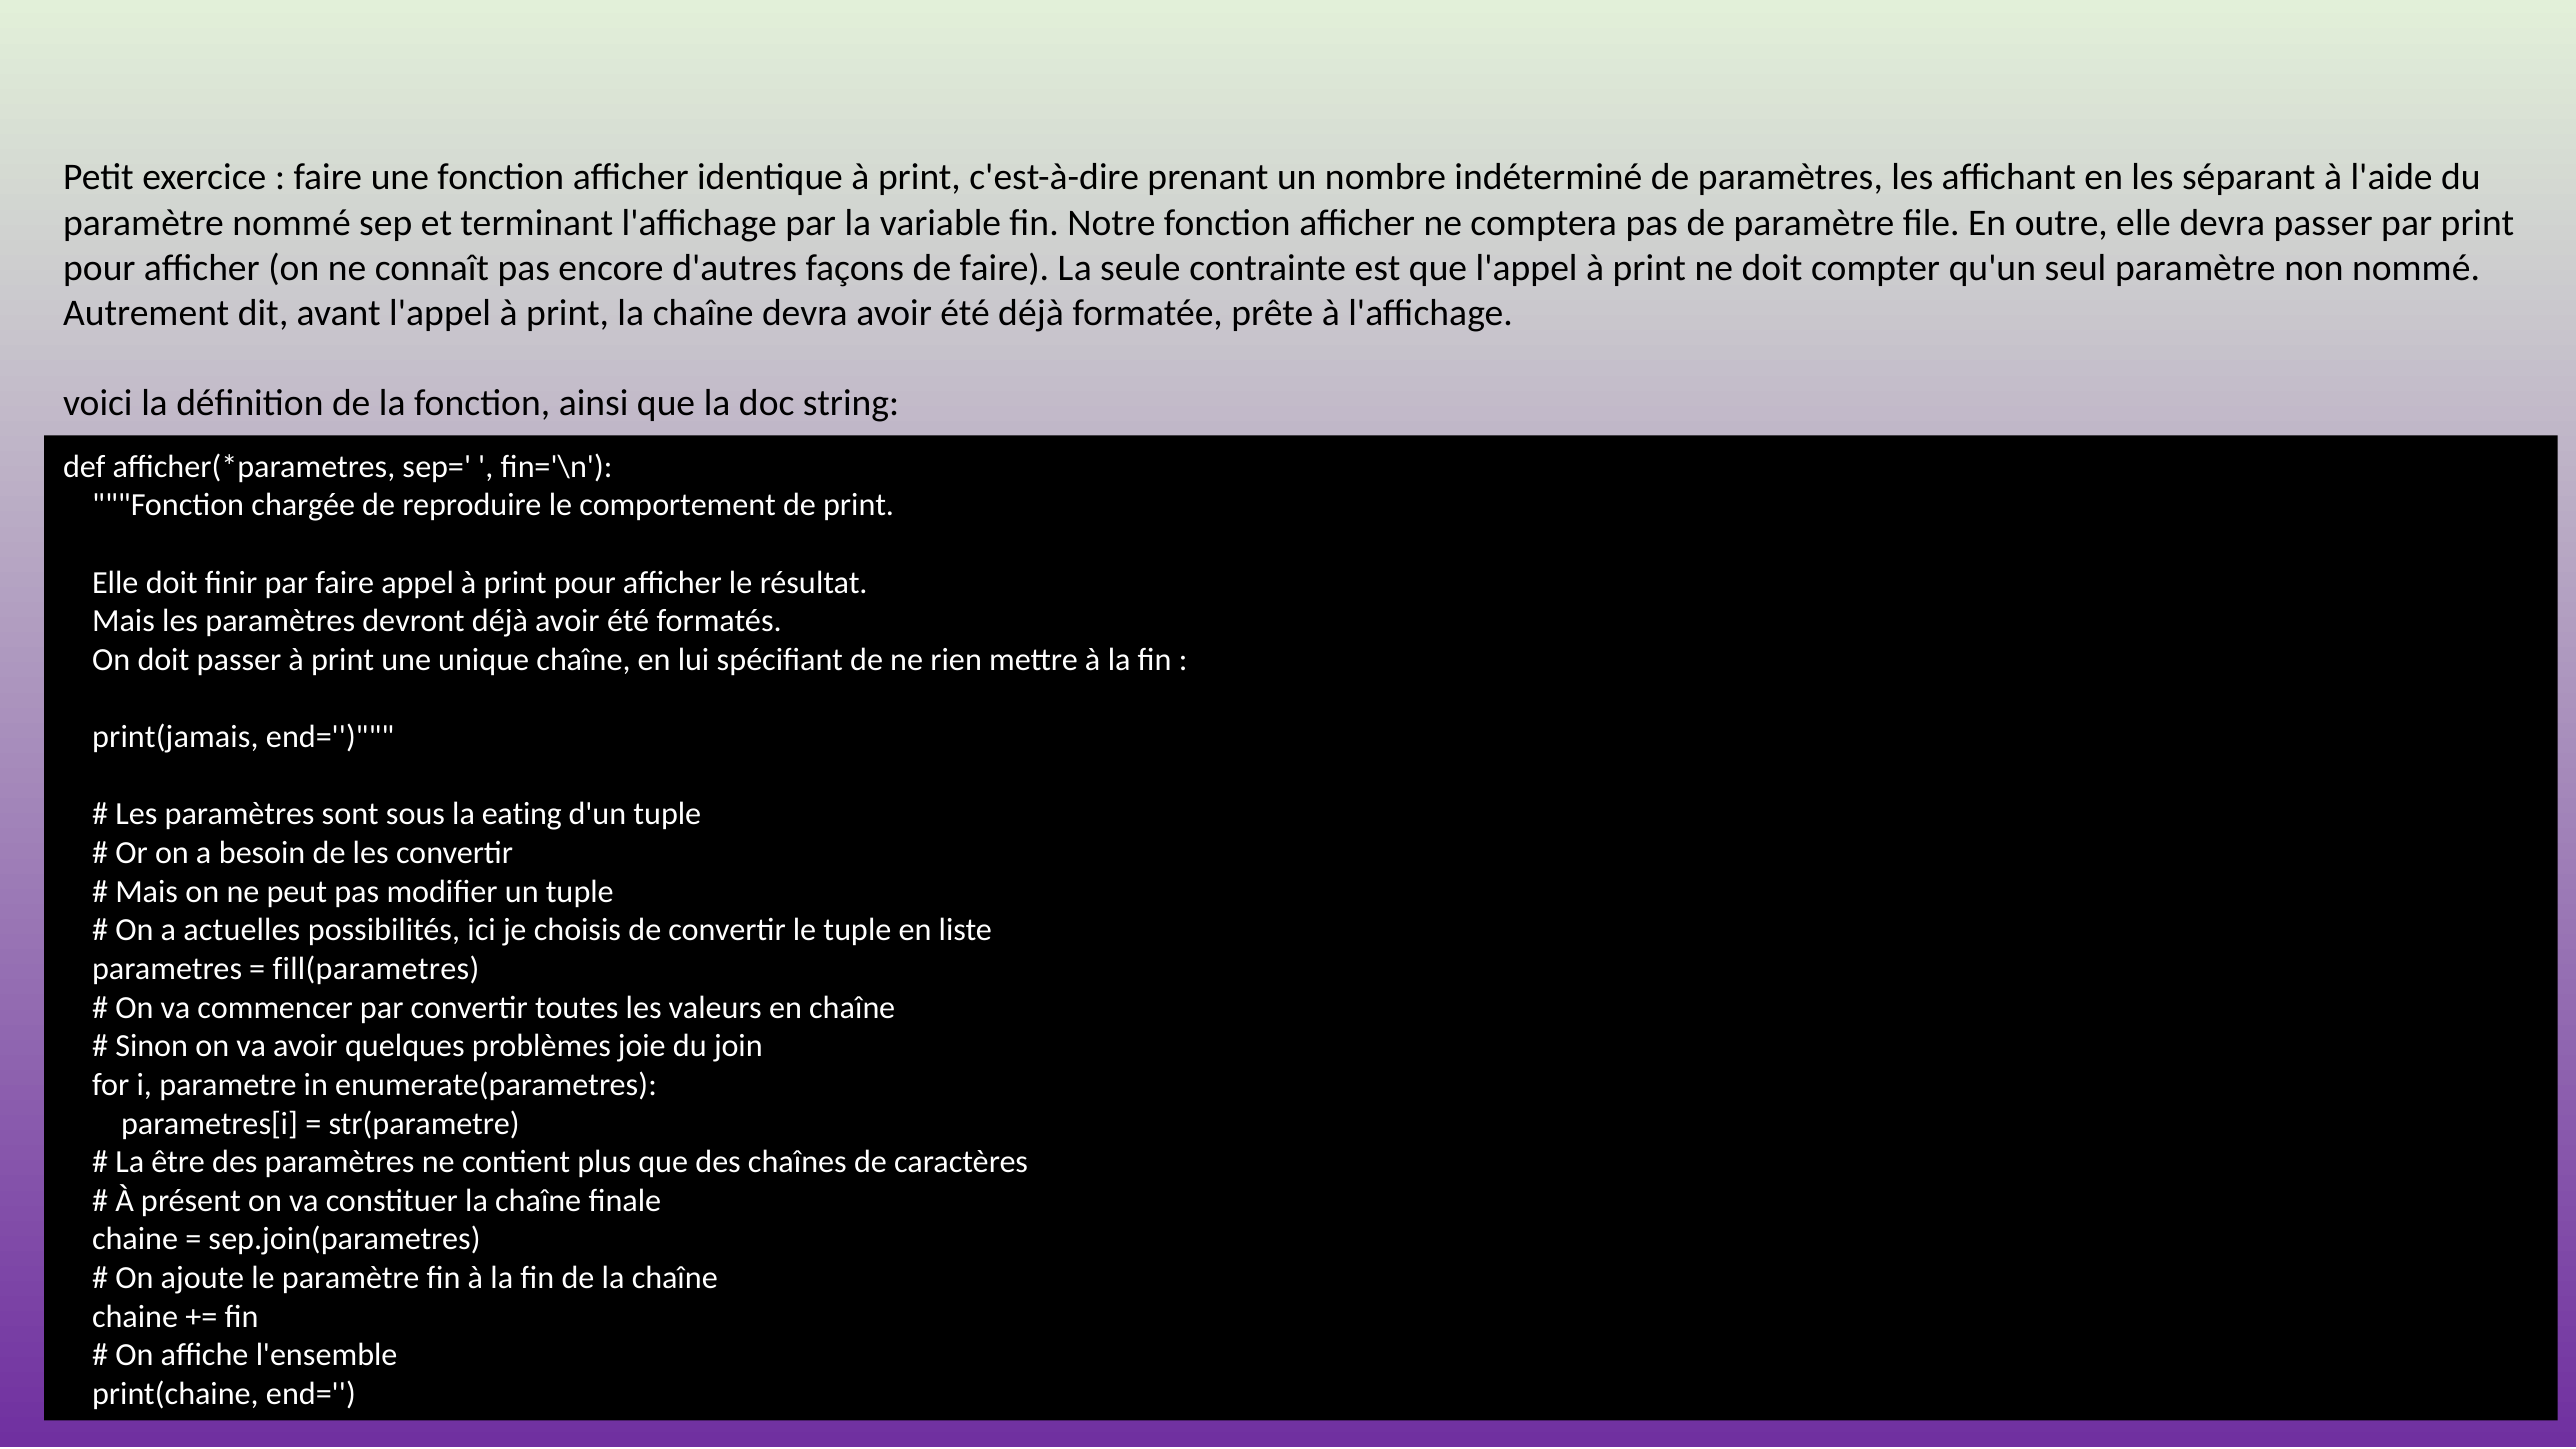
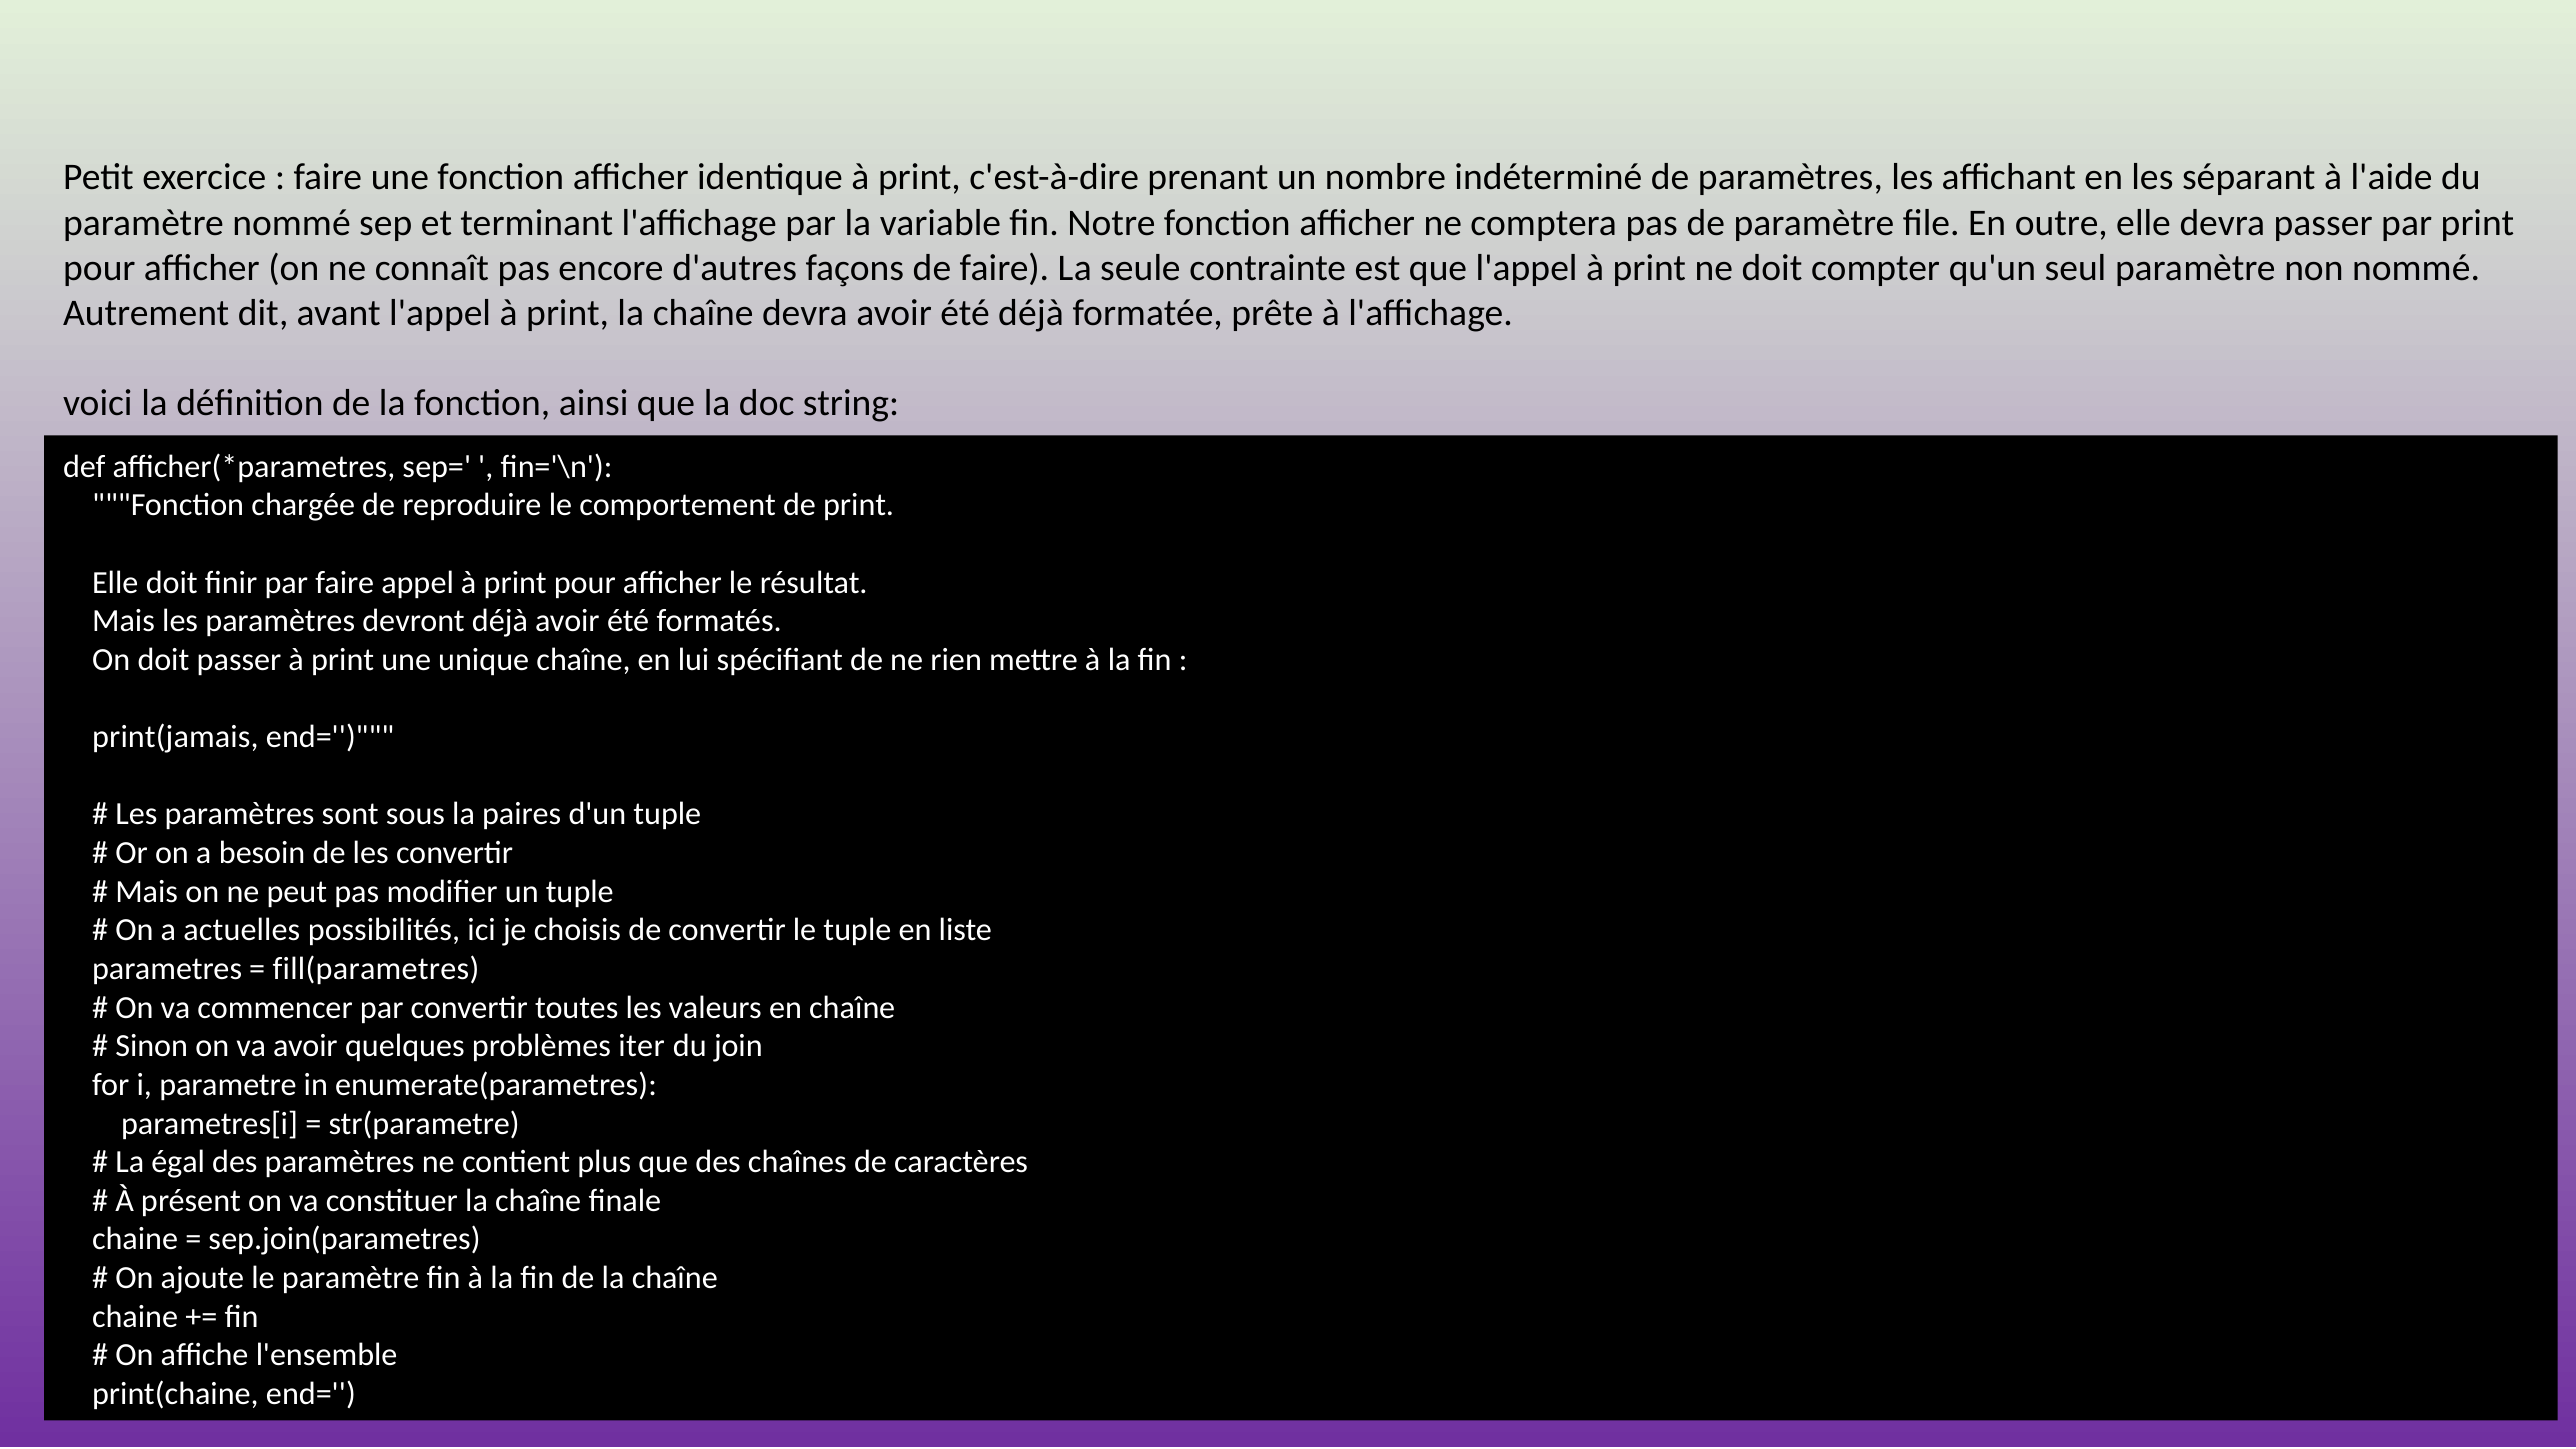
eating: eating -> paires
joie: joie -> iter
être: être -> égal
